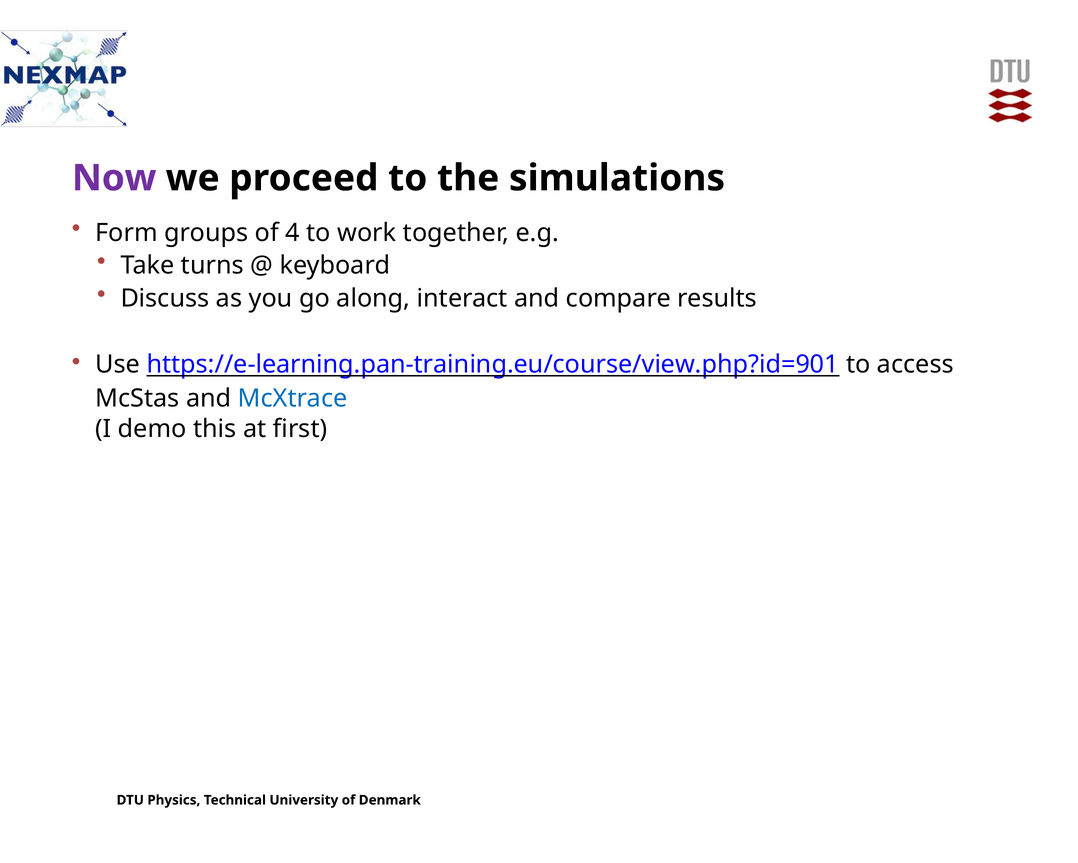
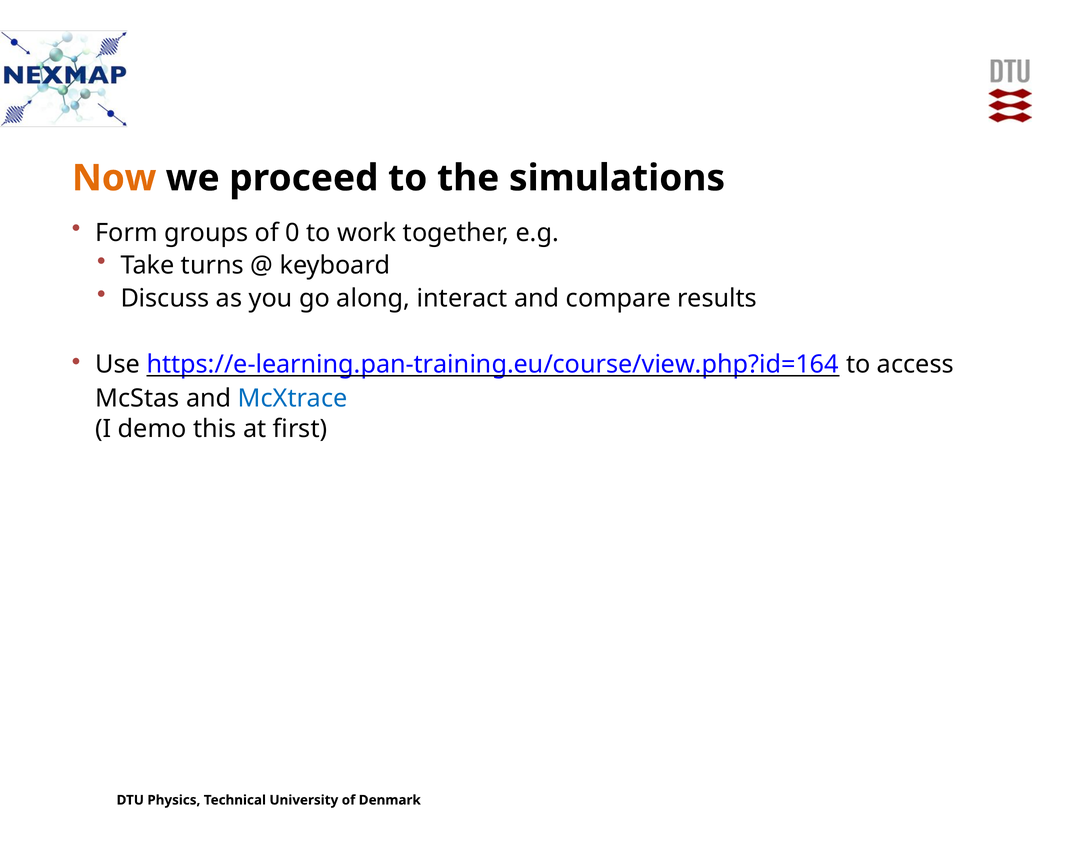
Now colour: purple -> orange
4: 4 -> 0
https://e-learning.pan-training.eu/course/view.php?id=901: https://e-learning.pan-training.eu/course/view.php?id=901 -> https://e-learning.pan-training.eu/course/view.php?id=164
